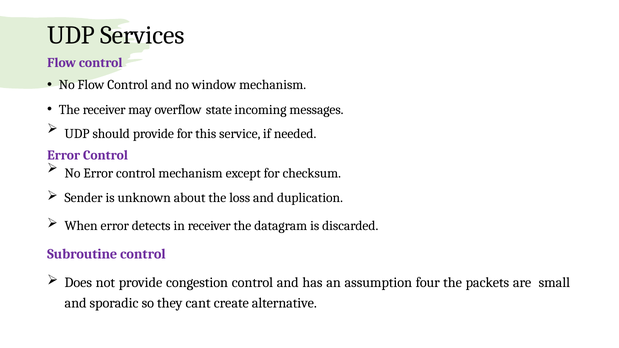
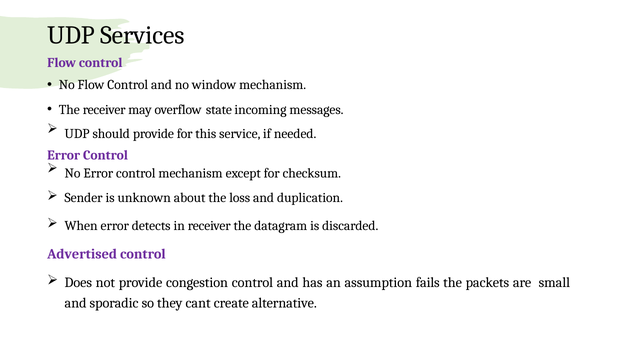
Subroutine: Subroutine -> Advertised
four: four -> fails
